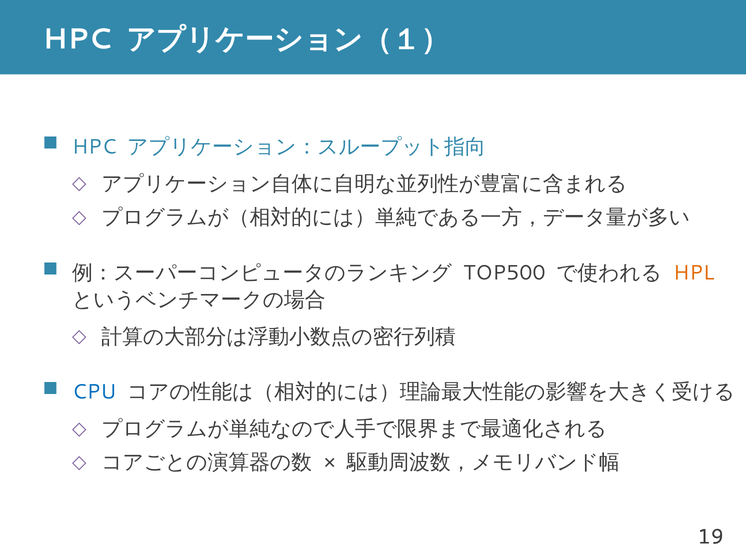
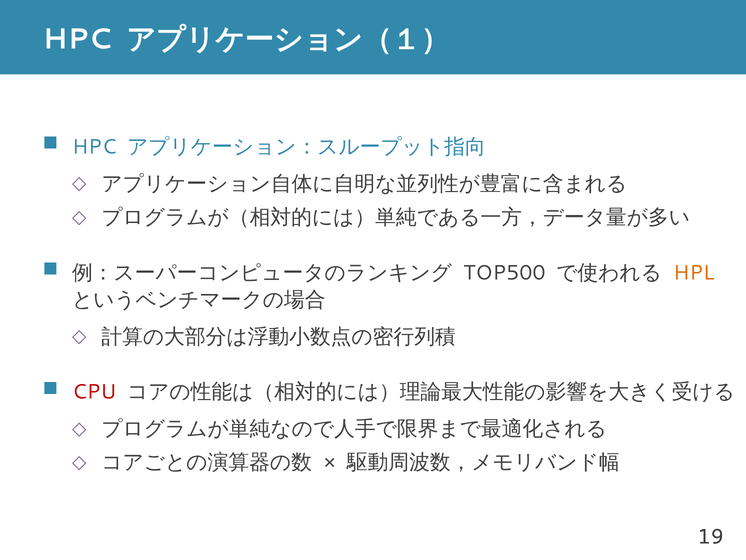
CPU colour: blue -> red
